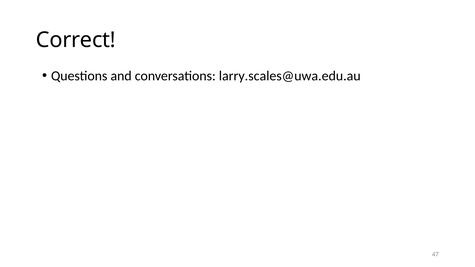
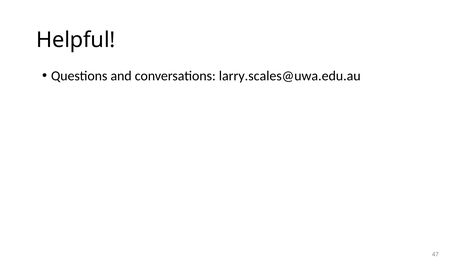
Correct: Correct -> Helpful
